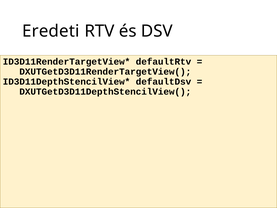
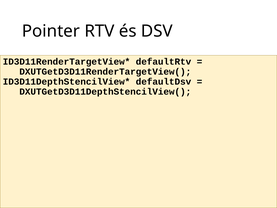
Eredeti: Eredeti -> Pointer
